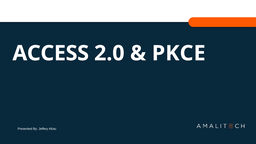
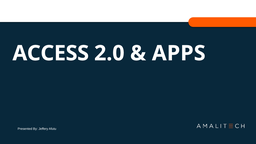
PKCE: PKCE -> APPS
